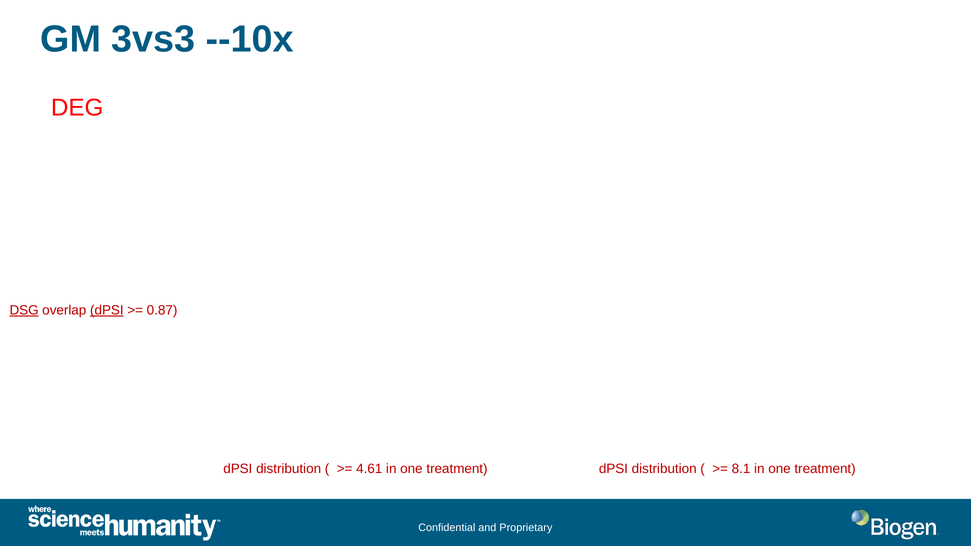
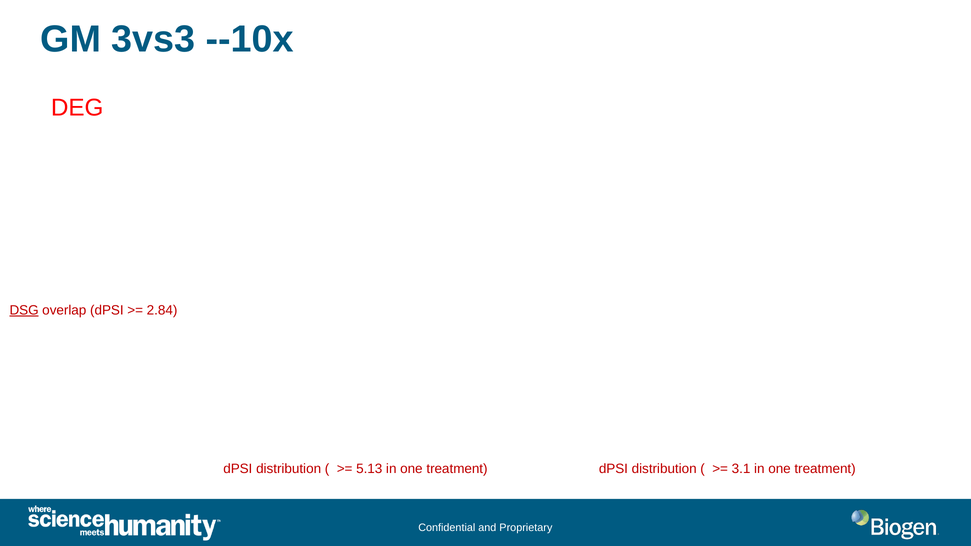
dPSI at (107, 310) underline: present -> none
0.87: 0.87 -> 2.84
4.61: 4.61 -> 5.13
8.1: 8.1 -> 3.1
